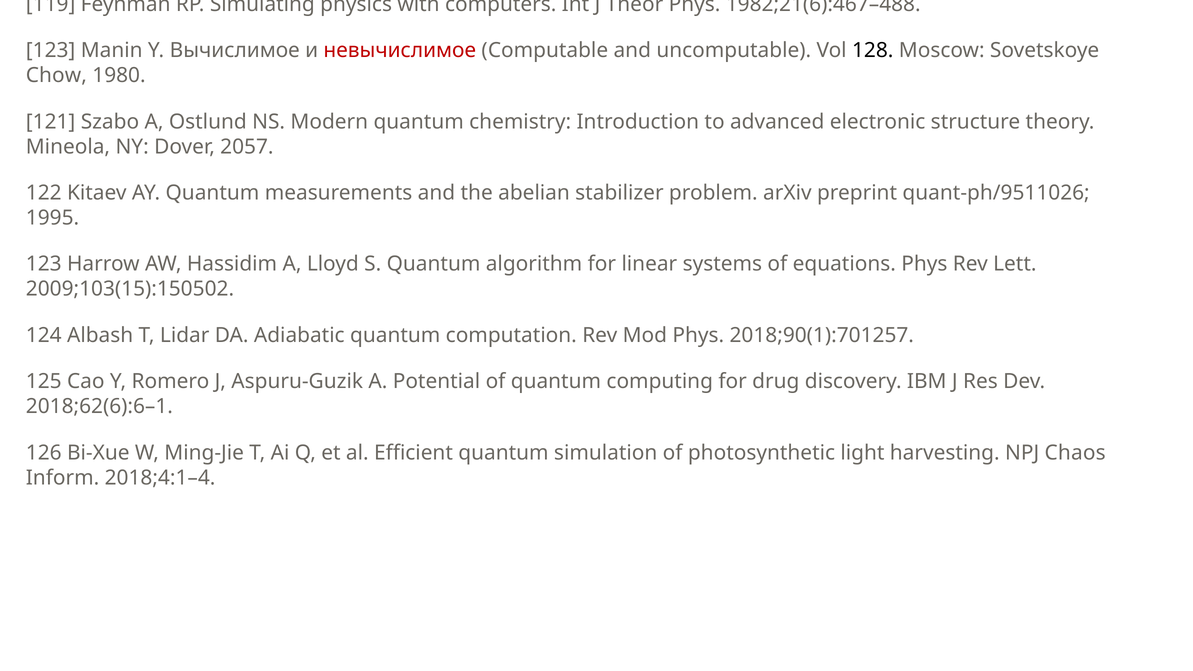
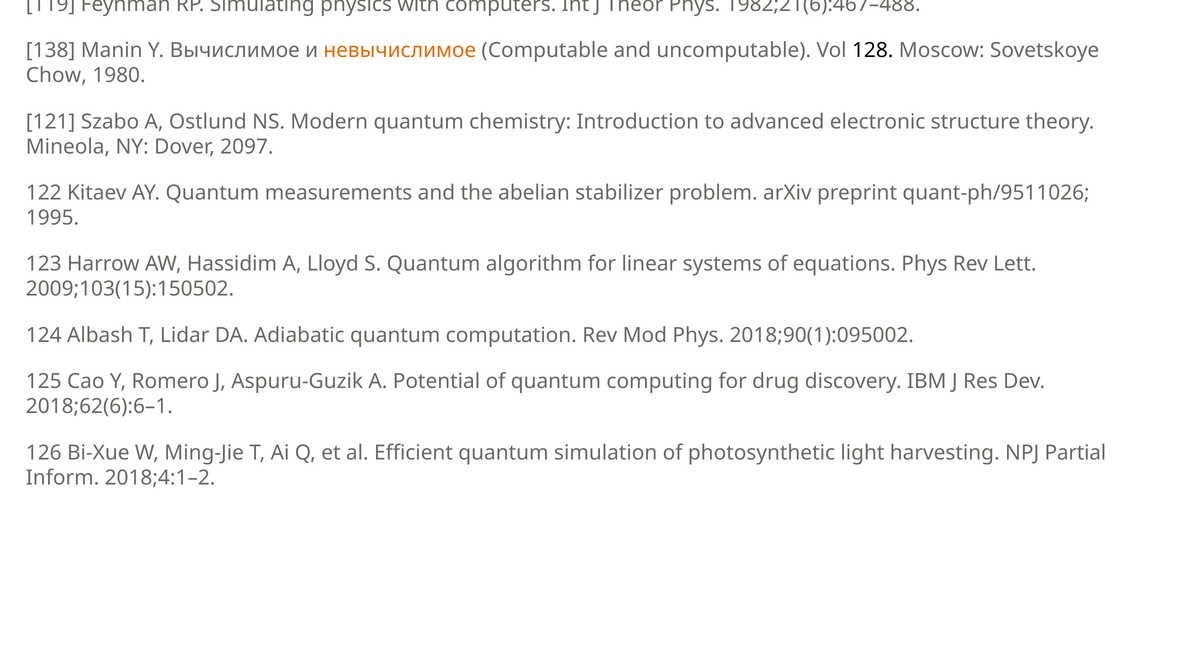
123 at (51, 50): 123 -> 138
невычислимое colour: red -> orange
2057: 2057 -> 2097
2018;90(1):701257: 2018;90(1):701257 -> 2018;90(1):095002
Chaos: Chaos -> Partial
2018;4:1–4: 2018;4:1–4 -> 2018;4:1–2
